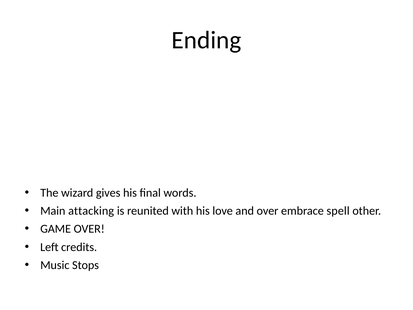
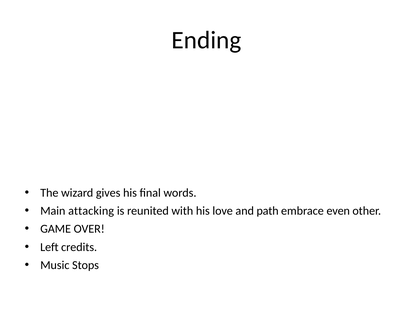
and over: over -> path
spell: spell -> even
